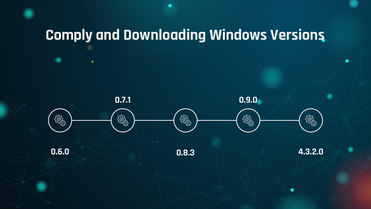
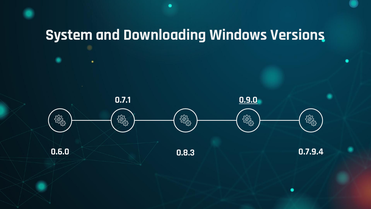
Comply: Comply -> System
0.9.0 underline: none -> present
4.3.2.0: 4.3.2.0 -> 0.7.9.4
